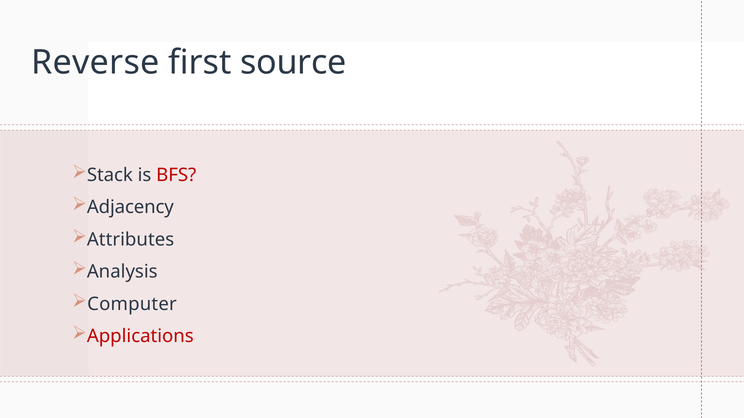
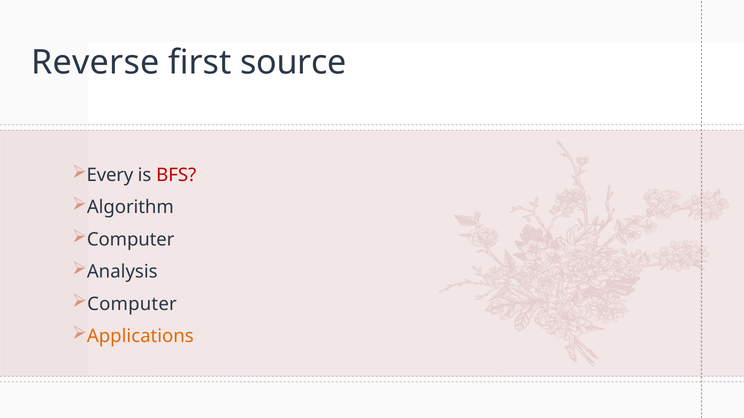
Stack: Stack -> Every
Adjacency: Adjacency -> Algorithm
Attributes at (131, 240): Attributes -> Computer
Applications colour: red -> orange
